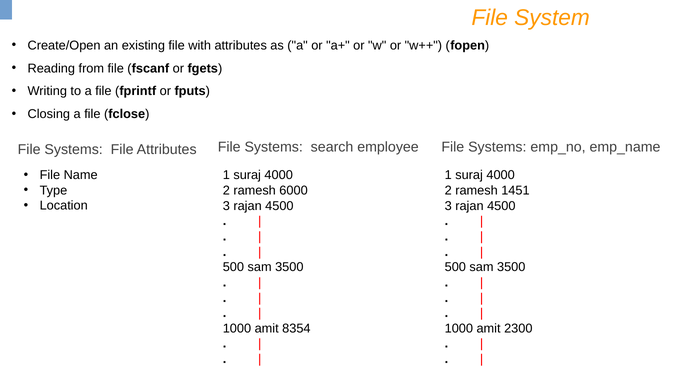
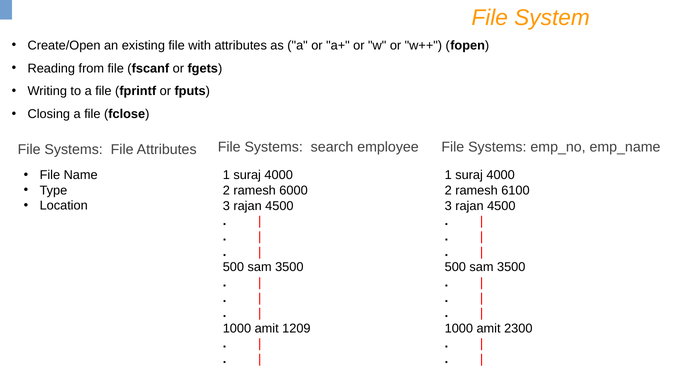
1451: 1451 -> 6100
8354: 8354 -> 1209
